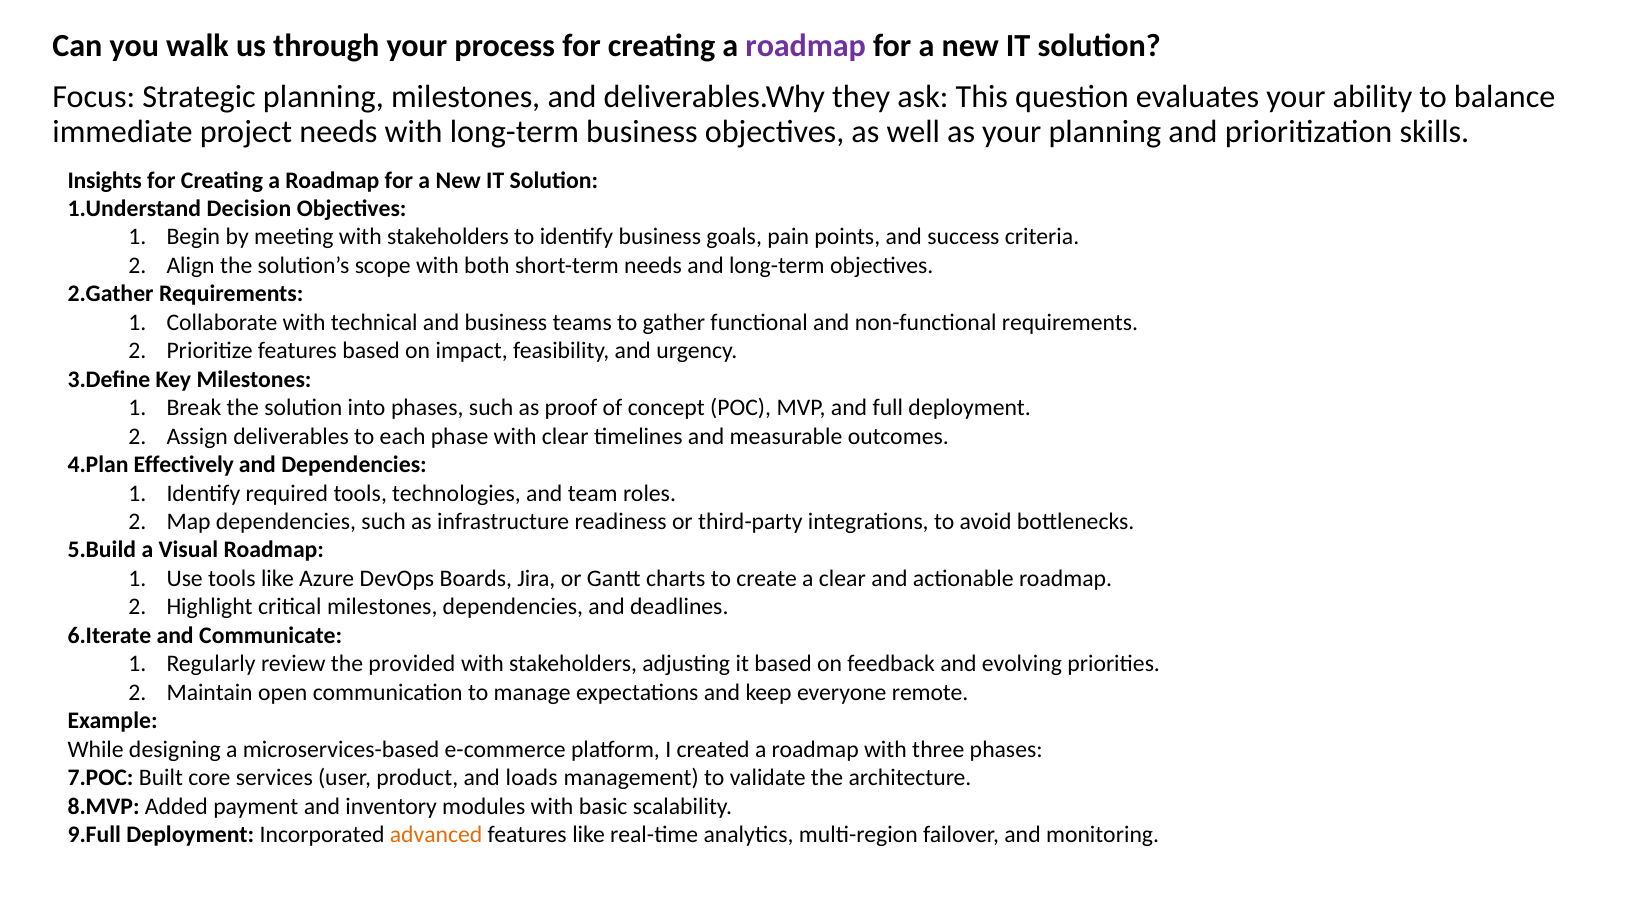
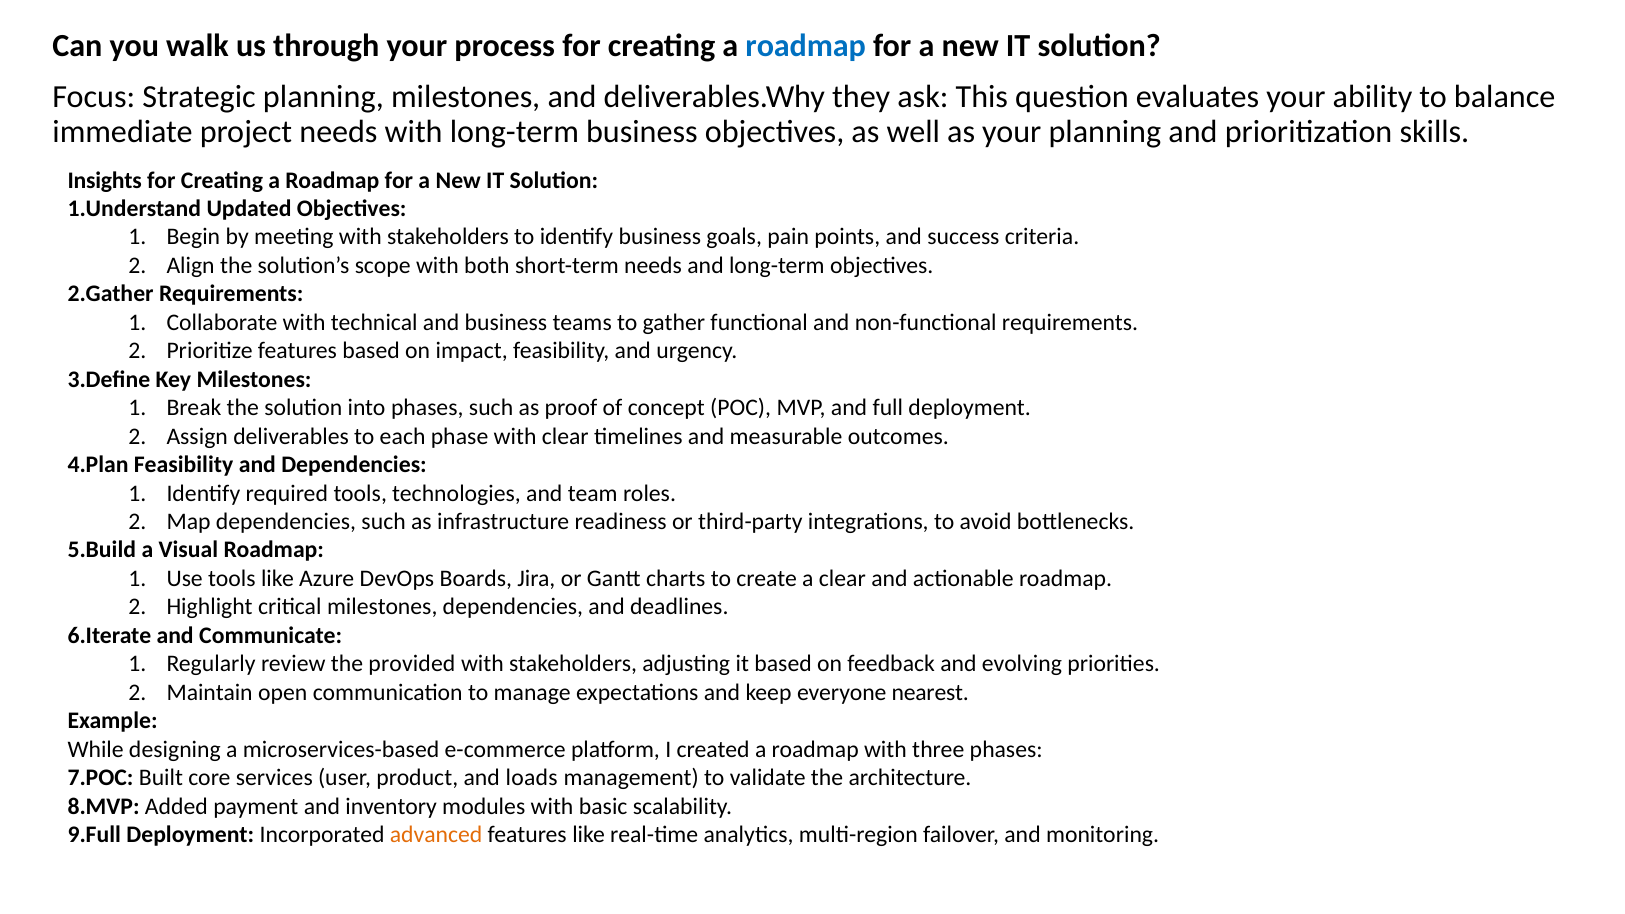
roadmap at (806, 45) colour: purple -> blue
Decision: Decision -> Updated
Effectively at (184, 465): Effectively -> Feasibility
remote: remote -> nearest
